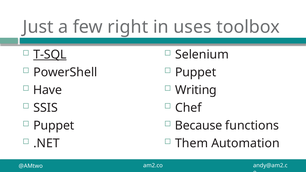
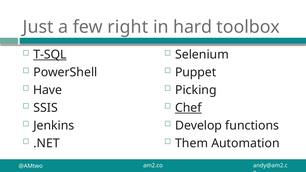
uses: uses -> hard
Writing: Writing -> Picking
Chef underline: none -> present
Puppet at (54, 126): Puppet -> Jenkins
Because: Because -> Develop
